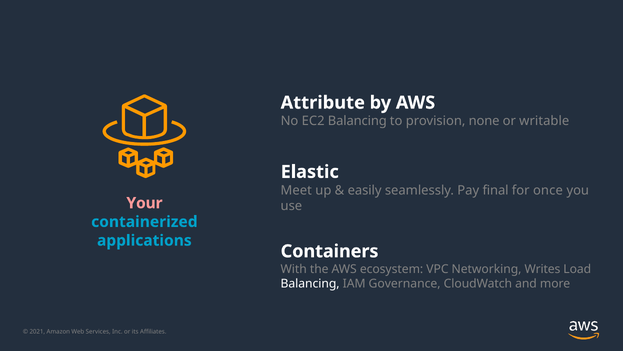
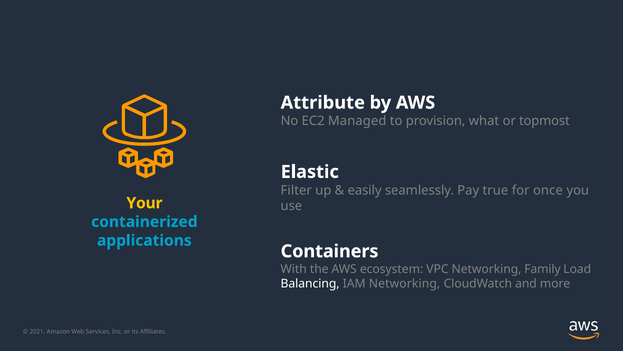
EC2 Balancing: Balancing -> Managed
none: none -> what
writable: writable -> topmost
Meet: Meet -> Filter
final: final -> true
Your colour: pink -> yellow
Writes: Writes -> Family
IAM Governance: Governance -> Networking
